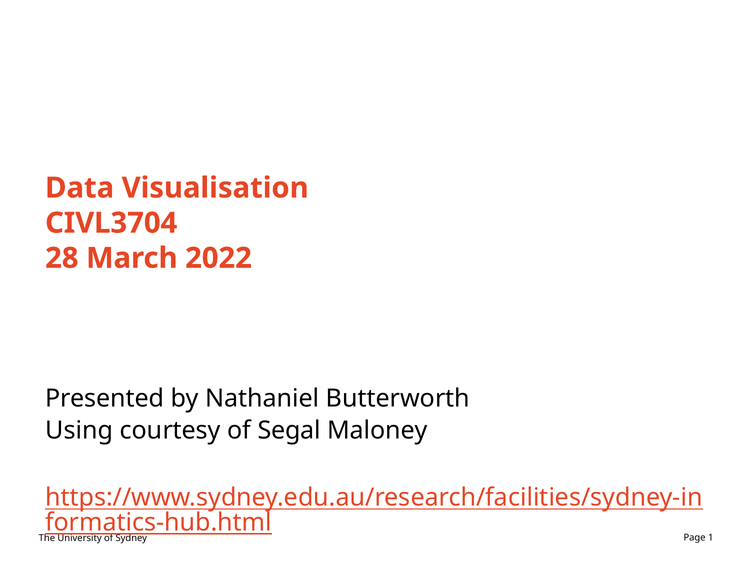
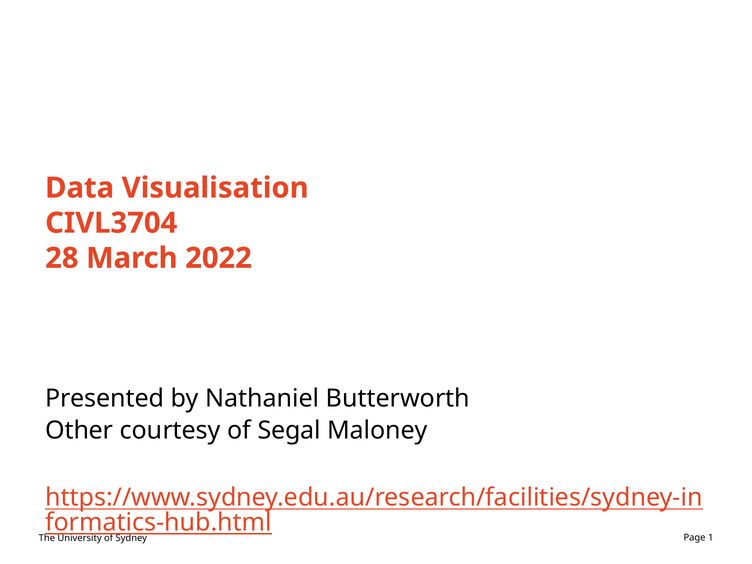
Using: Using -> Other
